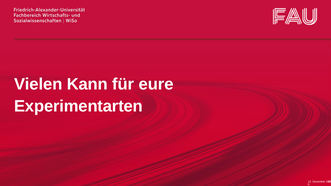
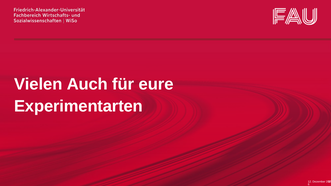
Kann: Kann -> Auch
